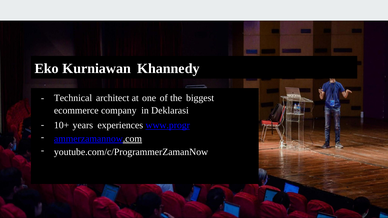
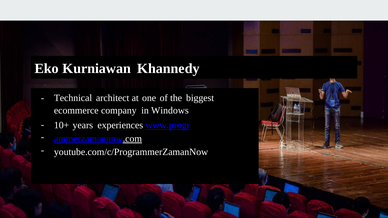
Deklarasi: Deklarasi -> Windows
